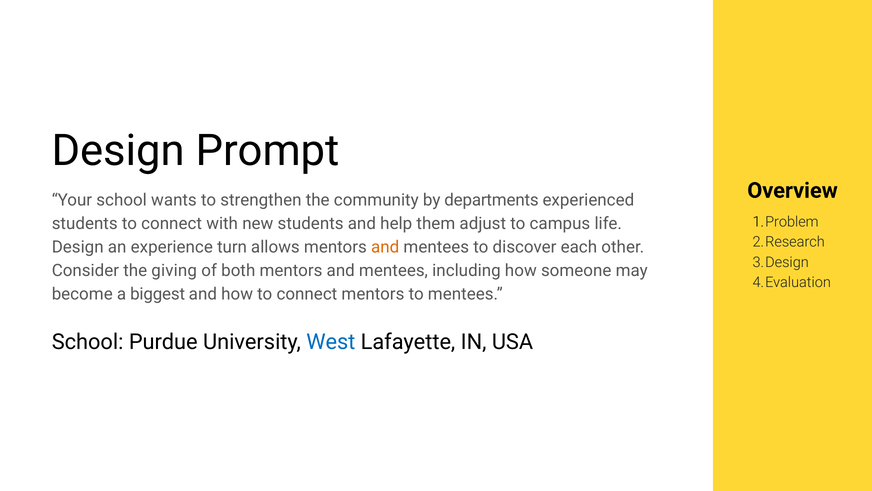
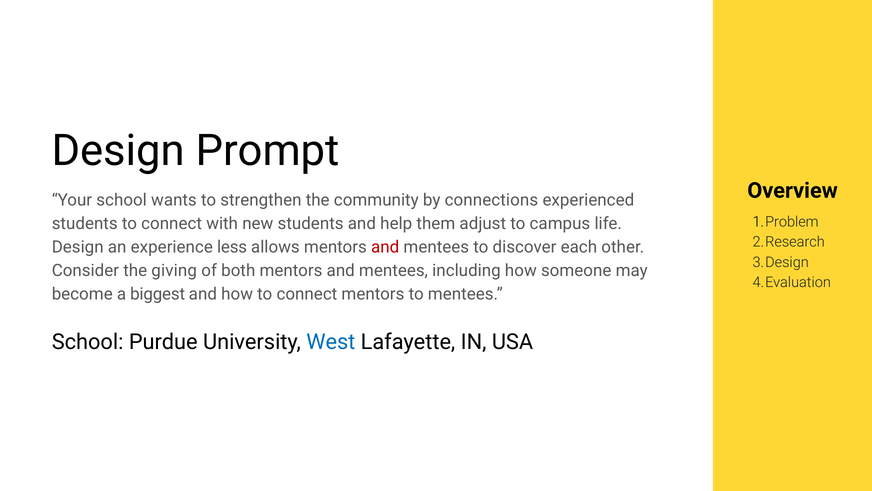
departments: departments -> connections
turn: turn -> less
and at (385, 247) colour: orange -> red
